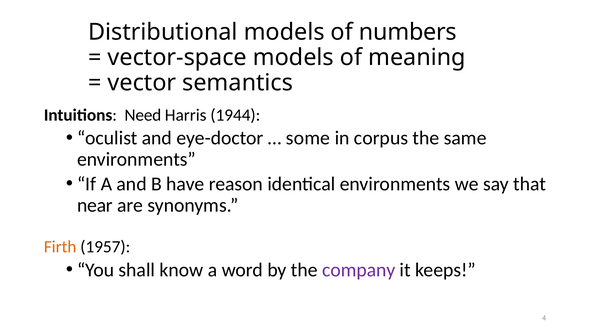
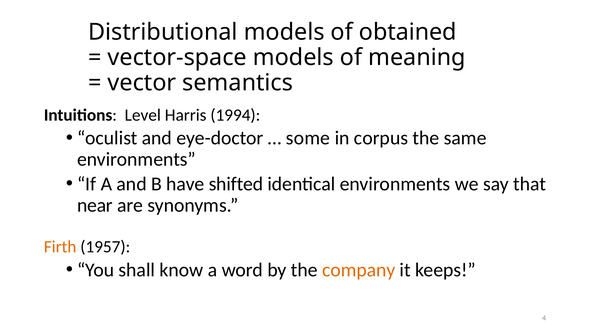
numbers: numbers -> obtained
Need: Need -> Level
1944: 1944 -> 1994
reason: reason -> shifted
company colour: purple -> orange
